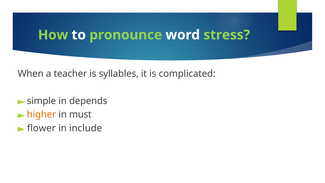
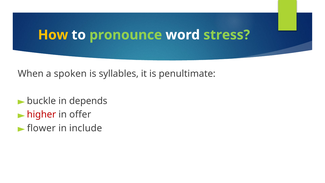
How colour: light green -> yellow
teacher: teacher -> spoken
complicated: complicated -> penultimate
simple: simple -> buckle
higher colour: orange -> red
must: must -> offer
